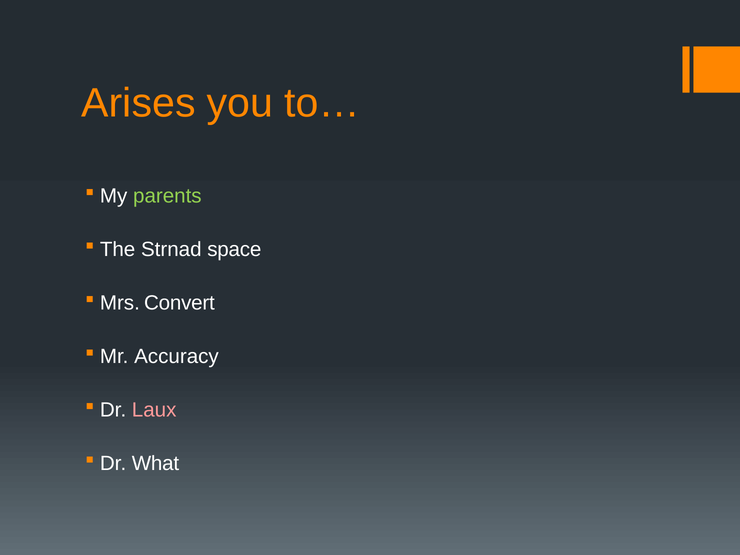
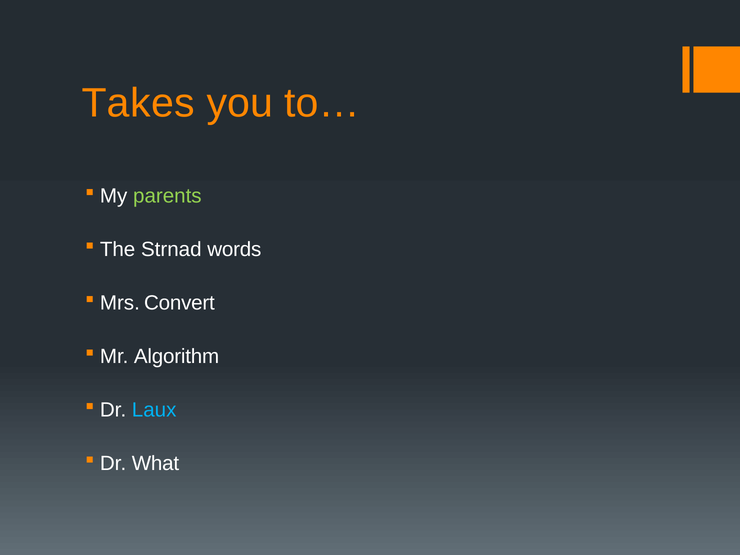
Arises: Arises -> Takes
space: space -> words
Accuracy: Accuracy -> Algorithm
Laux colour: pink -> light blue
